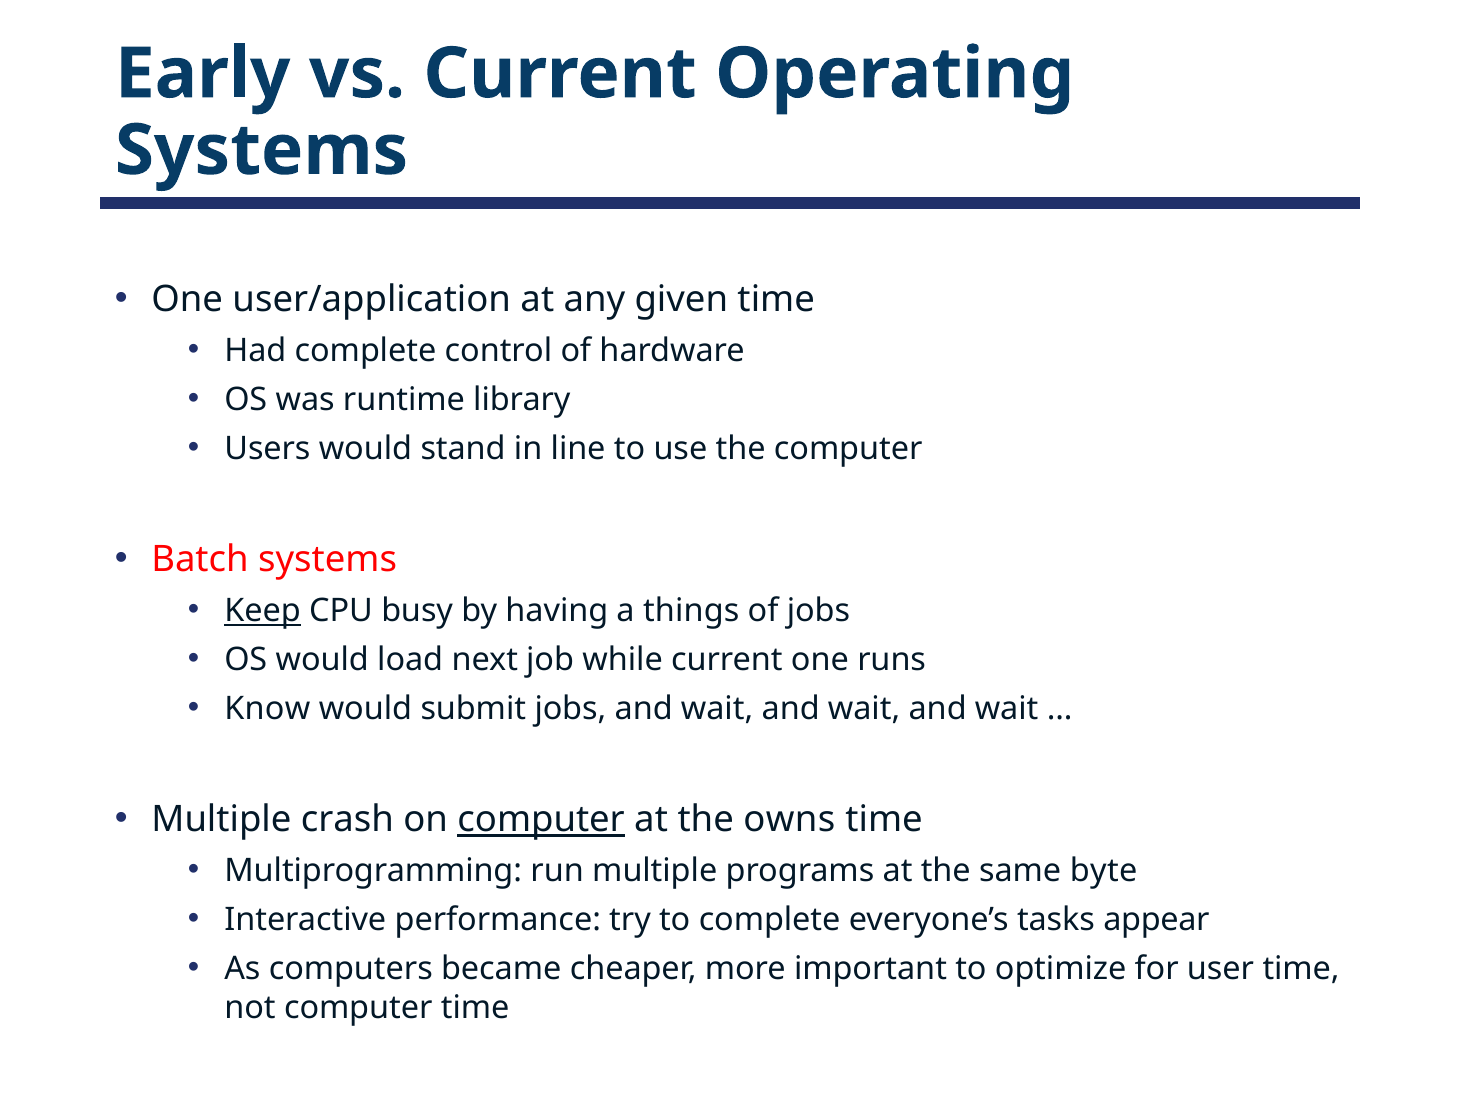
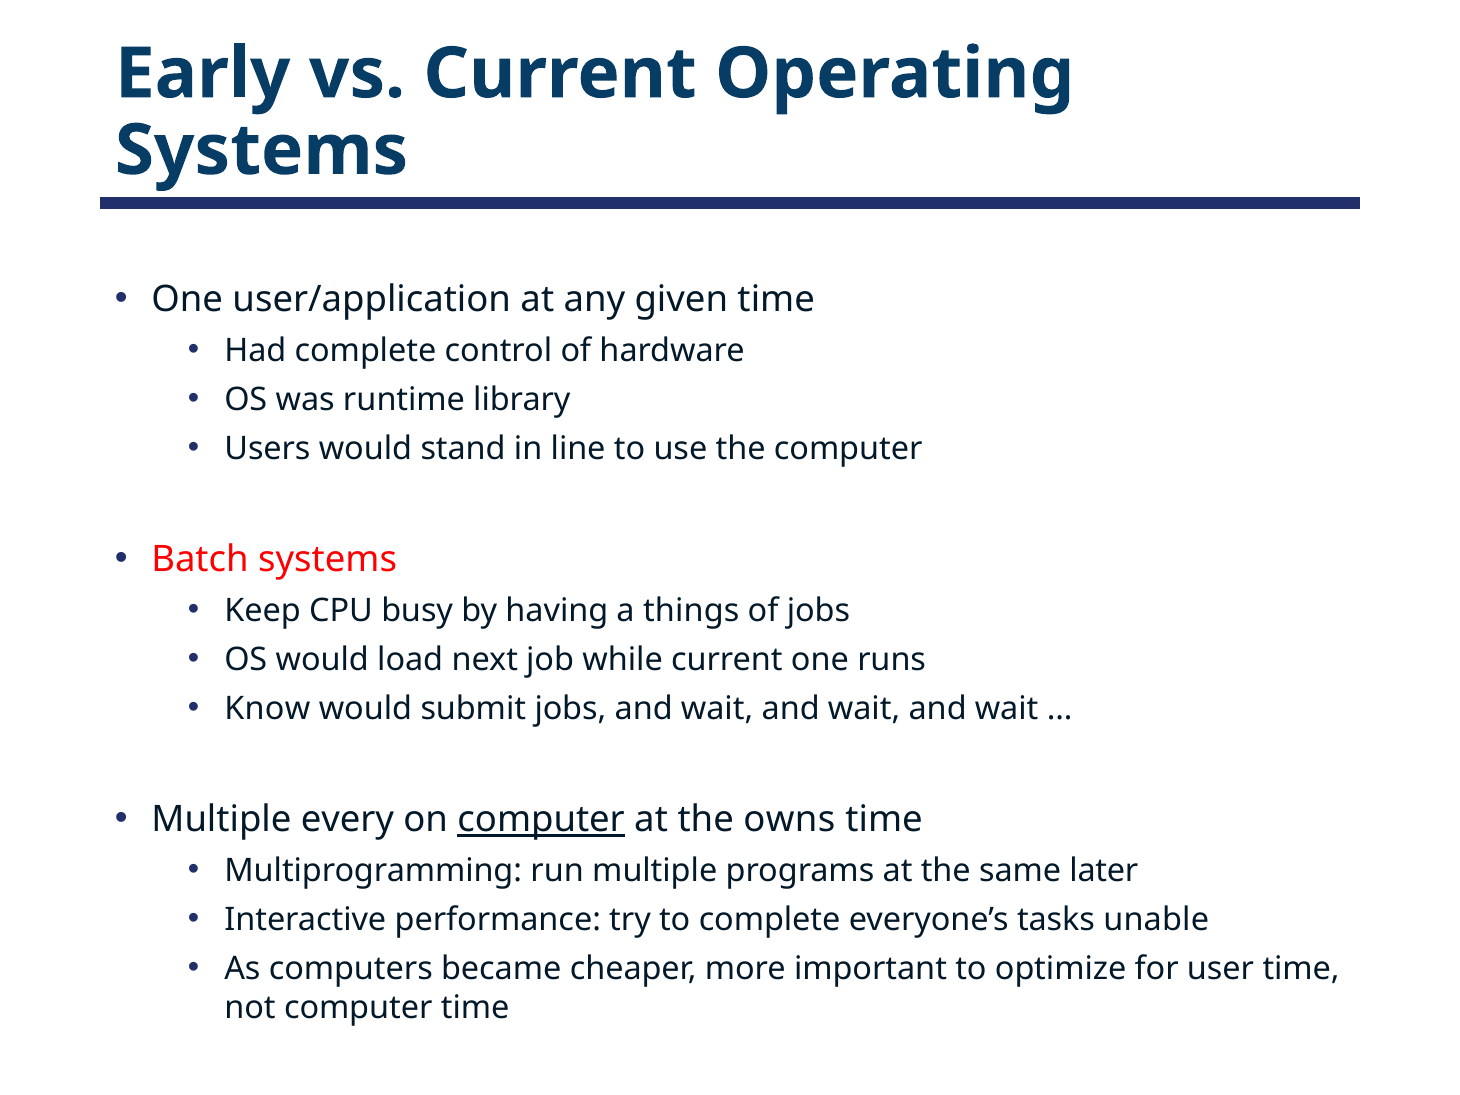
Keep underline: present -> none
crash: crash -> every
byte: byte -> later
appear: appear -> unable
